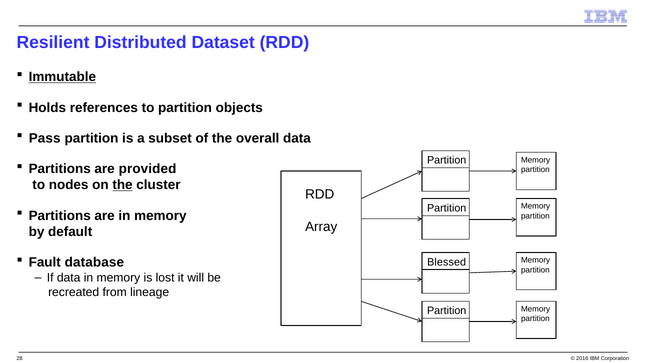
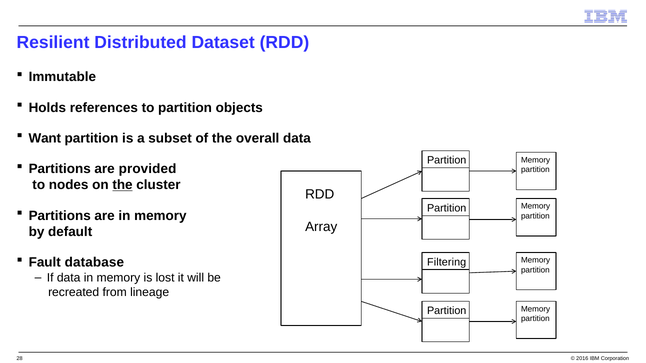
Immutable underline: present -> none
Pass: Pass -> Want
Blessed: Blessed -> Filtering
